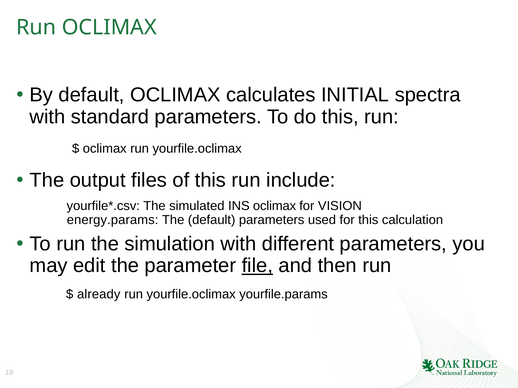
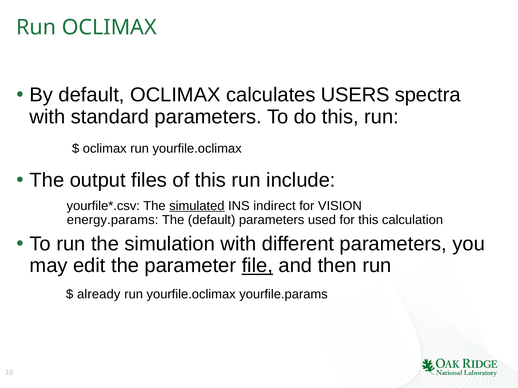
INITIAL: INITIAL -> USERS
simulated underline: none -> present
INS oclimax: oclimax -> indirect
